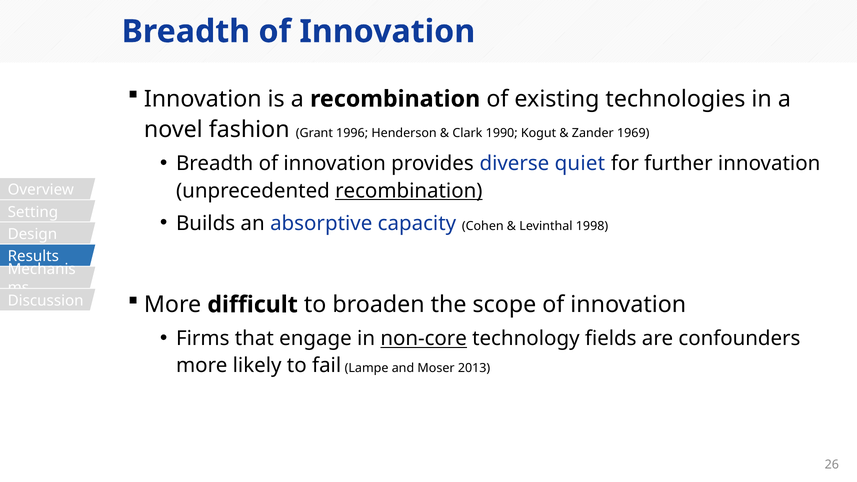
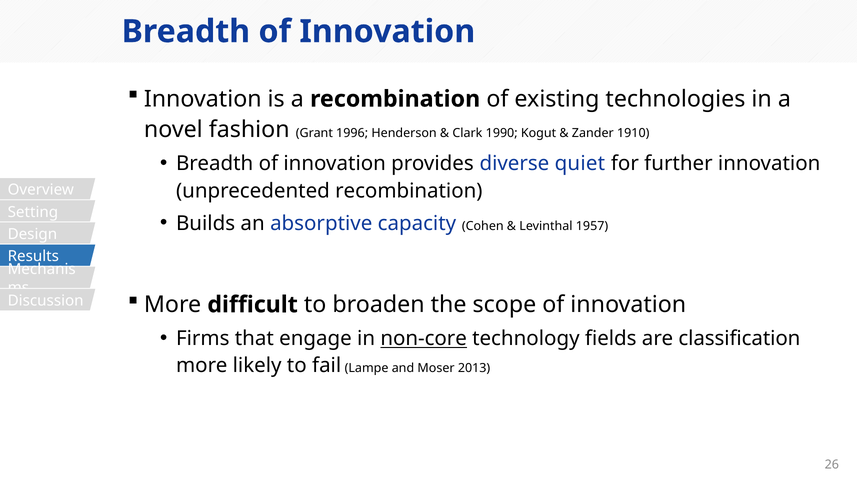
1969: 1969 -> 1910
recombination at (409, 191) underline: present -> none
1998: 1998 -> 1957
confounders: confounders -> classification
